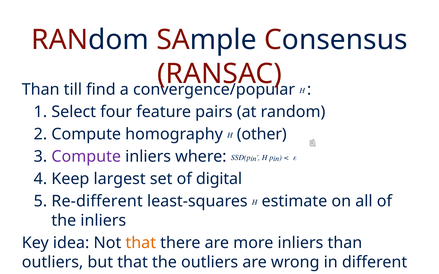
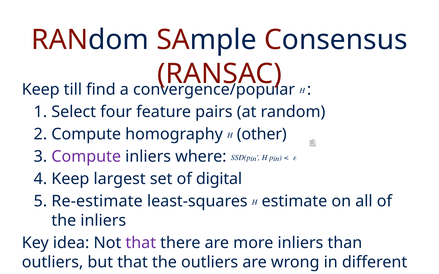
Than at (41, 90): Than -> Keep
Re-different: Re-different -> Re-estimate
that at (141, 243) colour: orange -> purple
